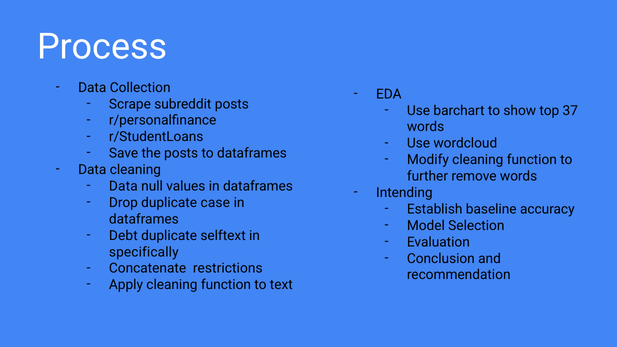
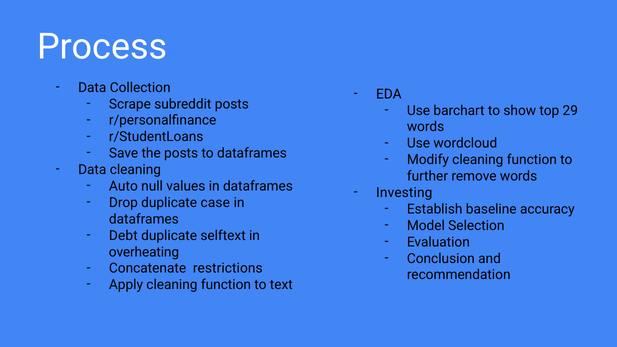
37: 37 -> 29
Data at (123, 186): Data -> Auto
Intending: Intending -> Investing
specifically: specifically -> overheating
